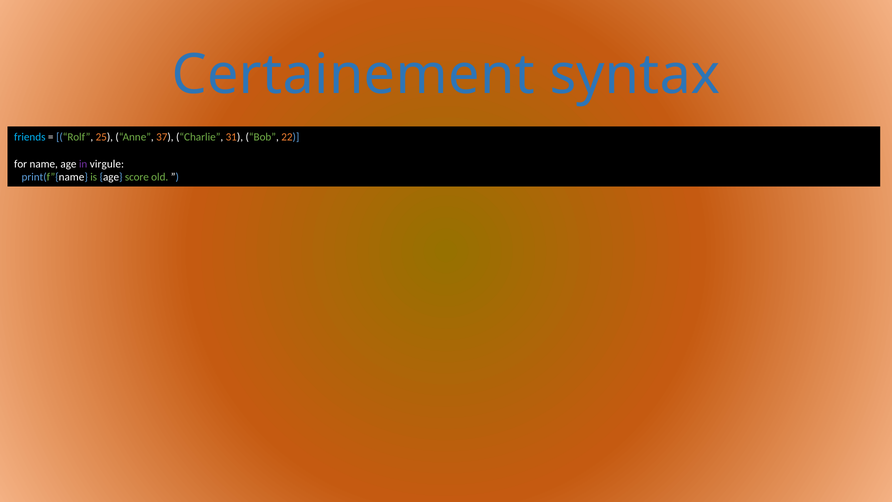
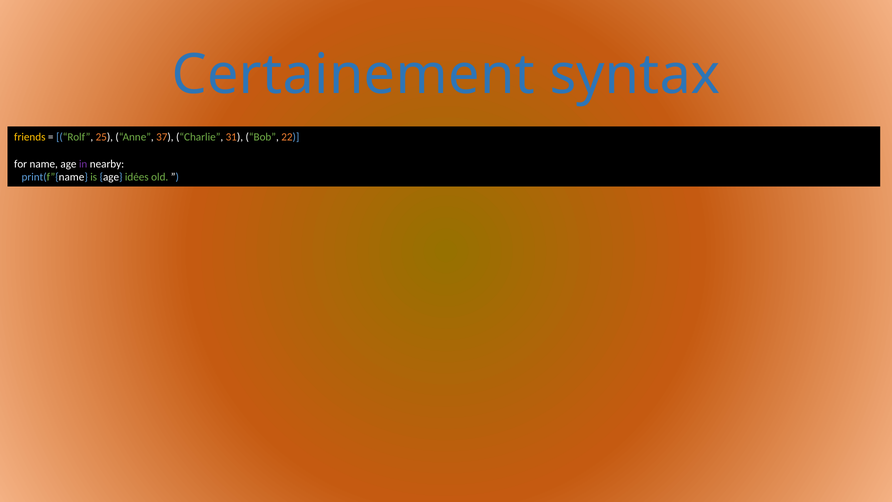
friends colour: light blue -> yellow
virgule: virgule -> nearby
score: score -> idées
